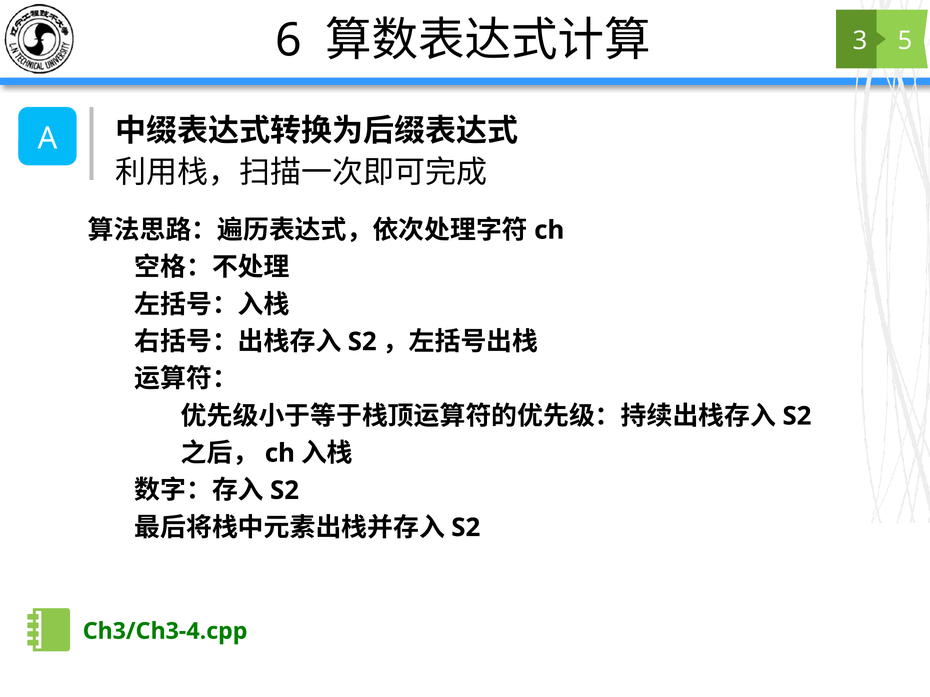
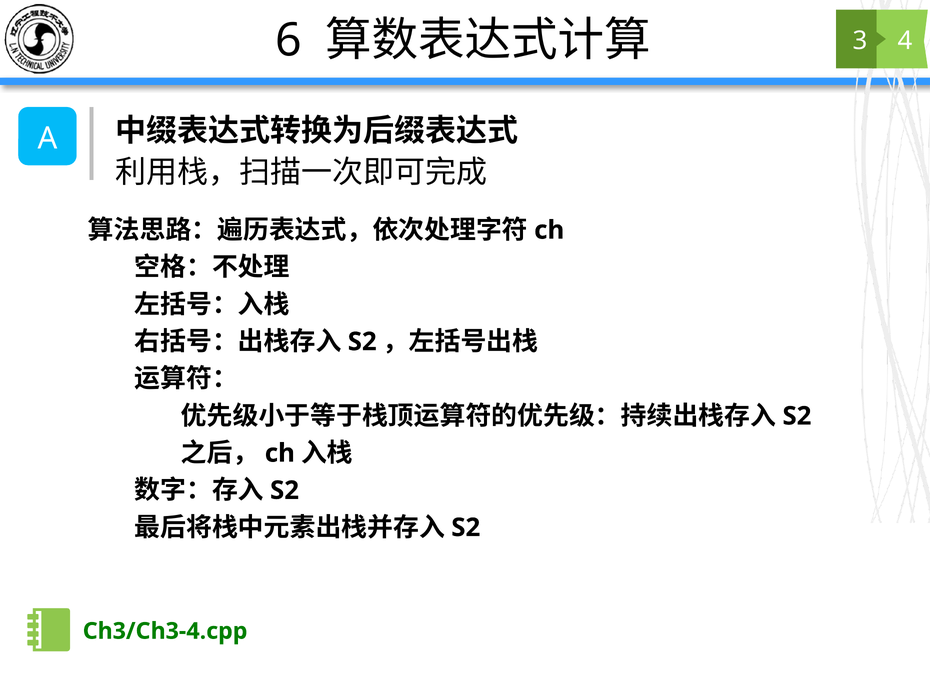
5: 5 -> 4
